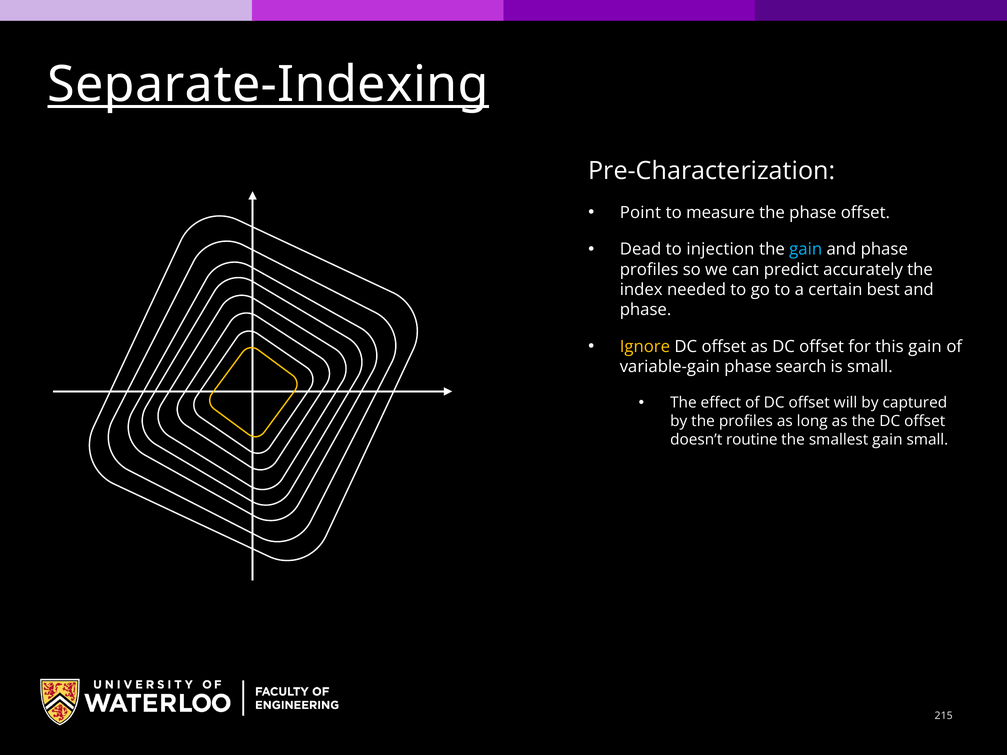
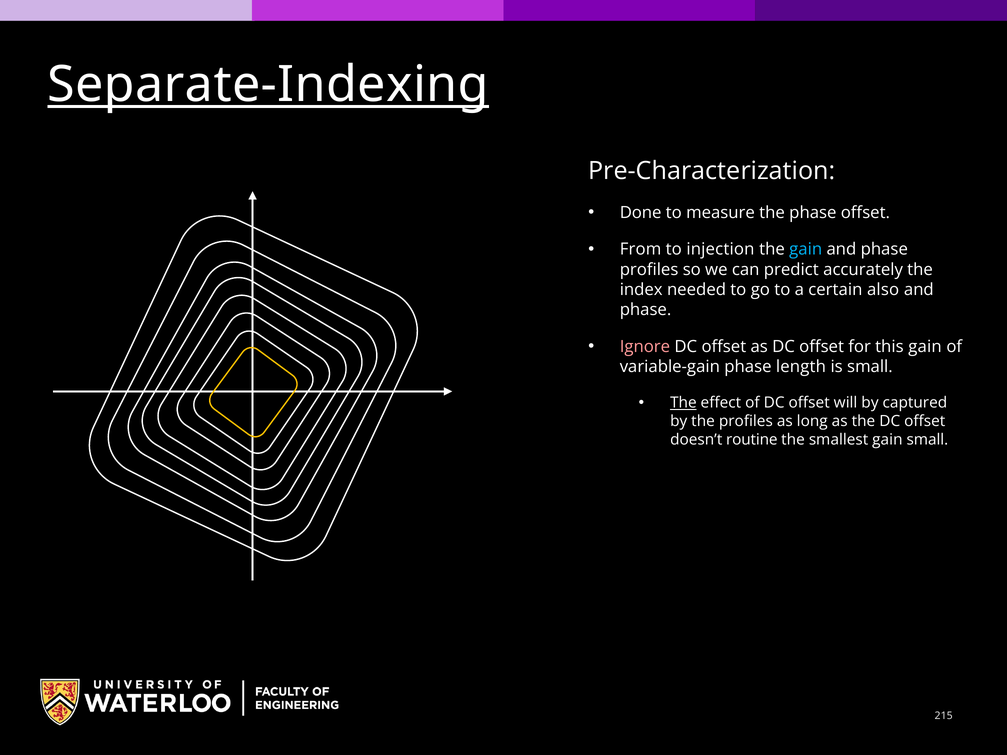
Point: Point -> Done
Dead: Dead -> From
best: best -> also
Ignore colour: yellow -> pink
search: search -> length
The at (683, 403) underline: none -> present
